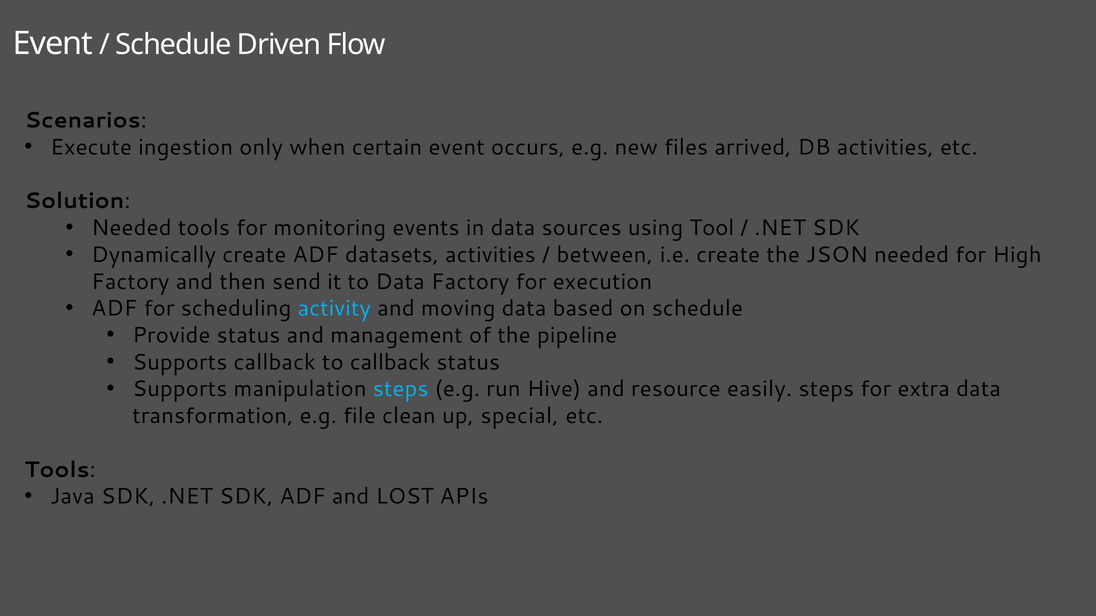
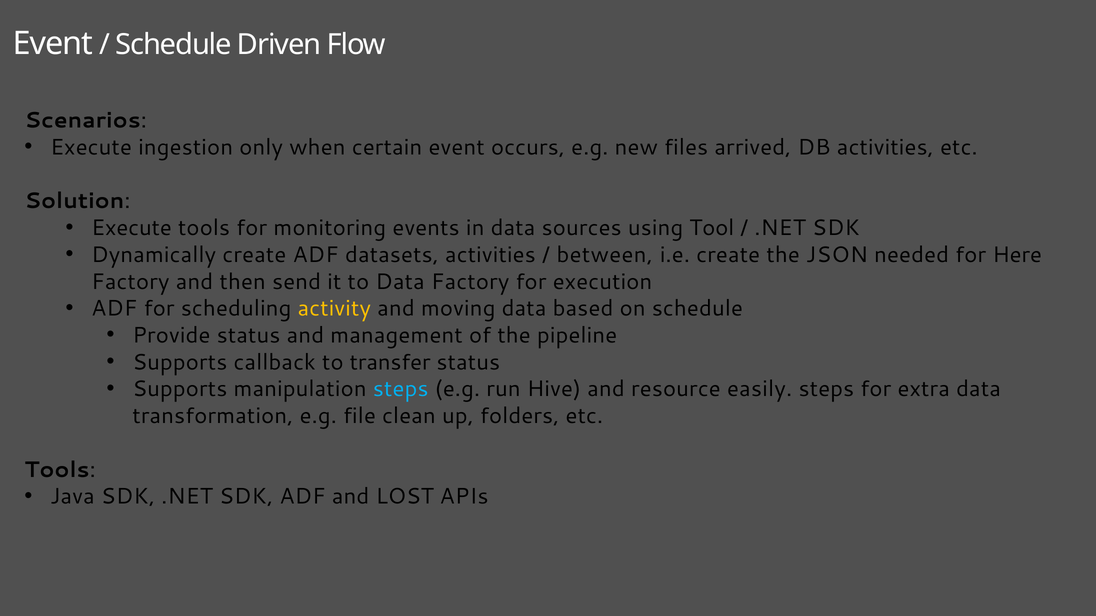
Needed at (131, 228): Needed -> Execute
High: High -> Here
activity colour: light blue -> yellow
to callback: callback -> transfer
special: special -> folders
